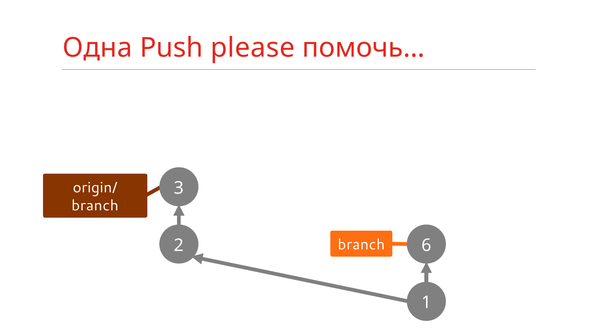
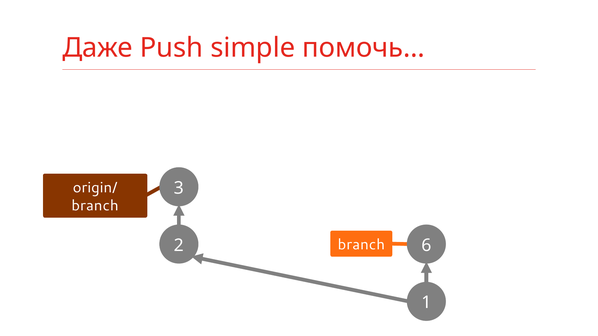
Одна: Одна -> Даже
please: please -> simple
